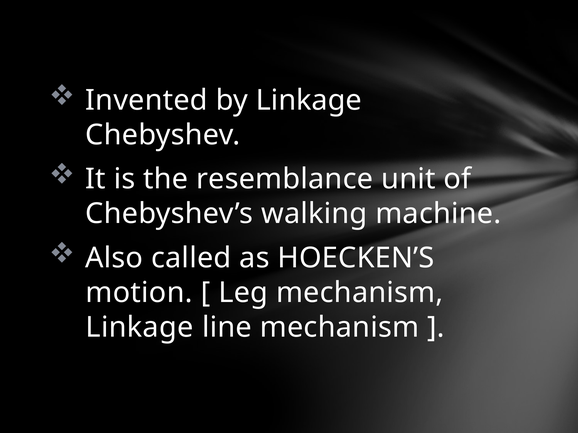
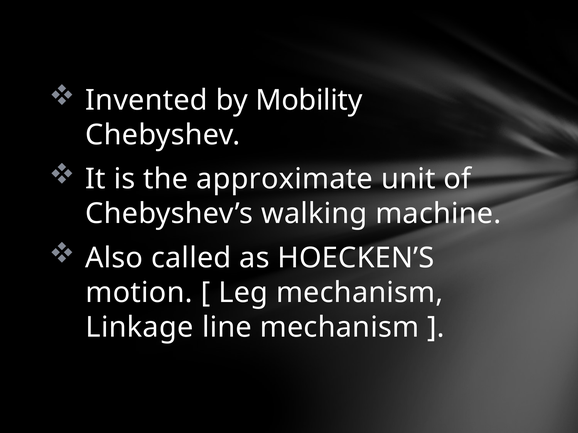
by Linkage: Linkage -> Mobility
resemblance: resemblance -> approximate
